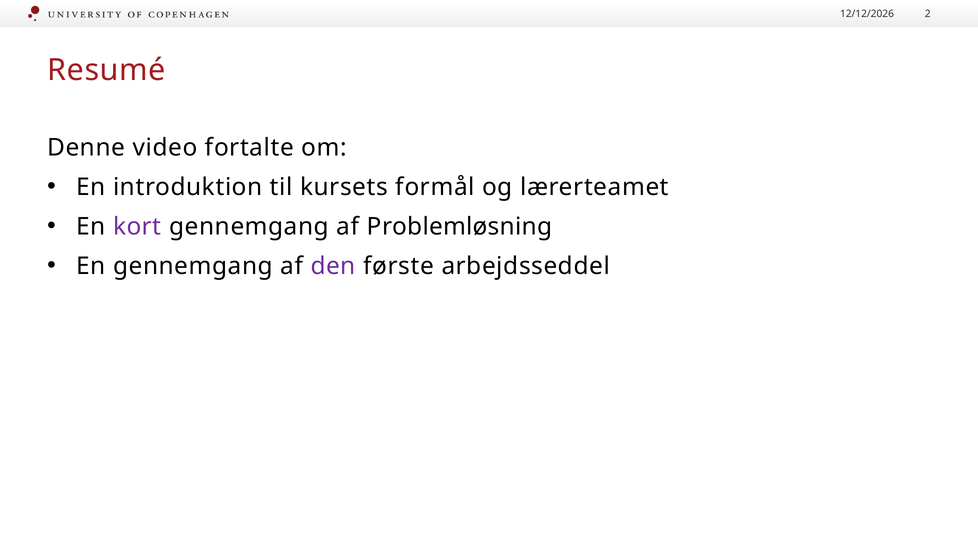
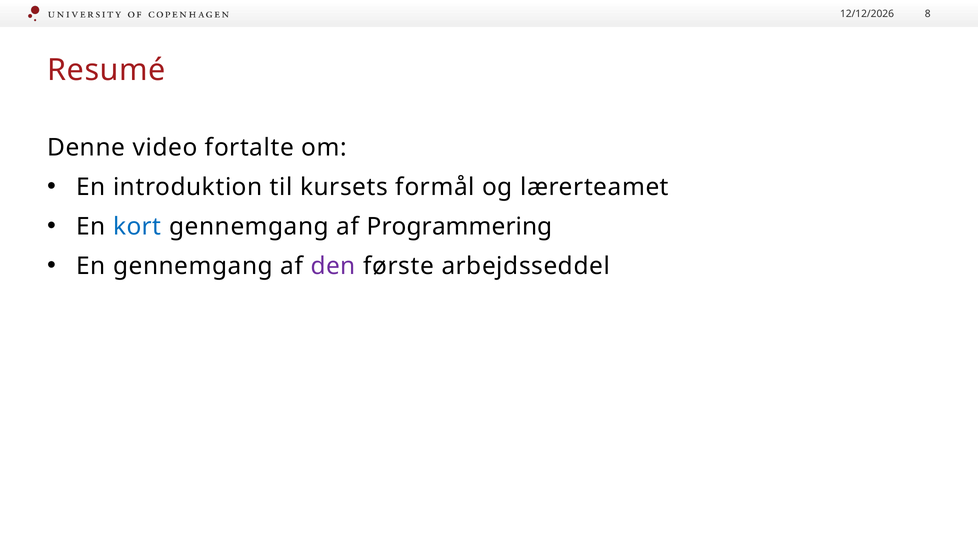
2: 2 -> 8
kort colour: purple -> blue
Problemløsning: Problemløsning -> Programmering
